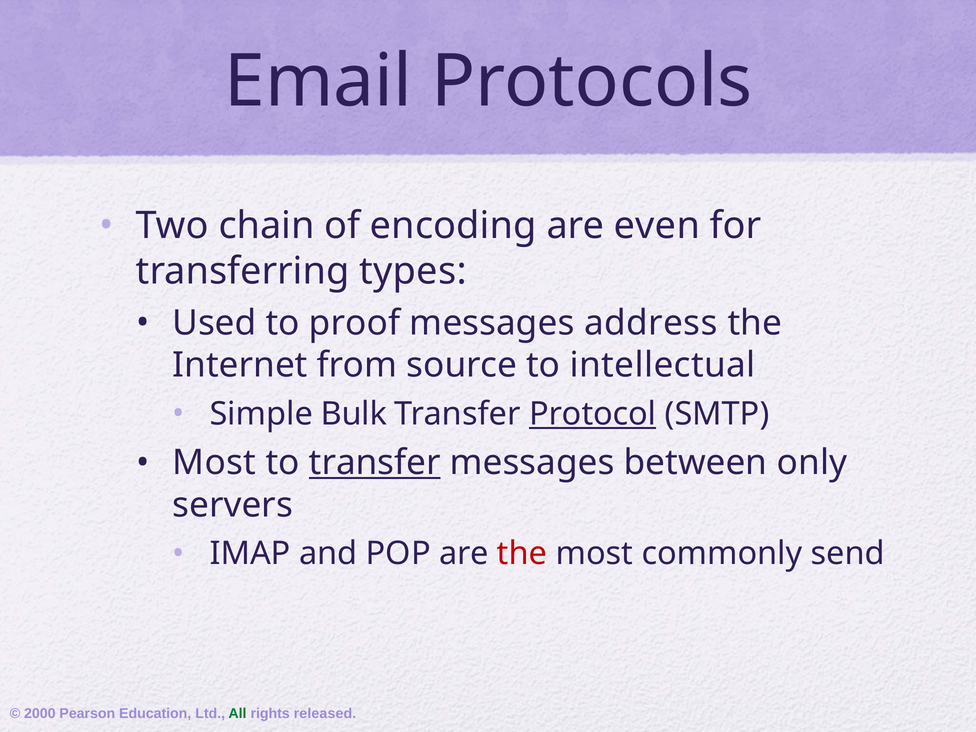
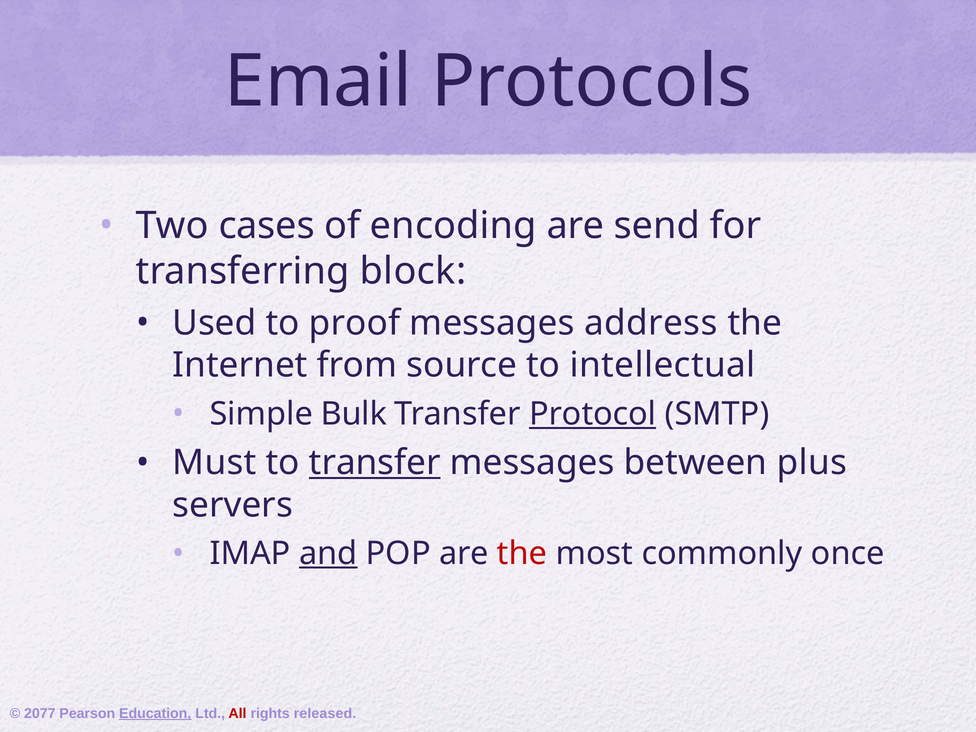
chain: chain -> cases
even: even -> send
types: types -> block
Most at (214, 463): Most -> Must
only: only -> plus
and underline: none -> present
send: send -> once
2000: 2000 -> 2077
Education underline: none -> present
All colour: green -> red
